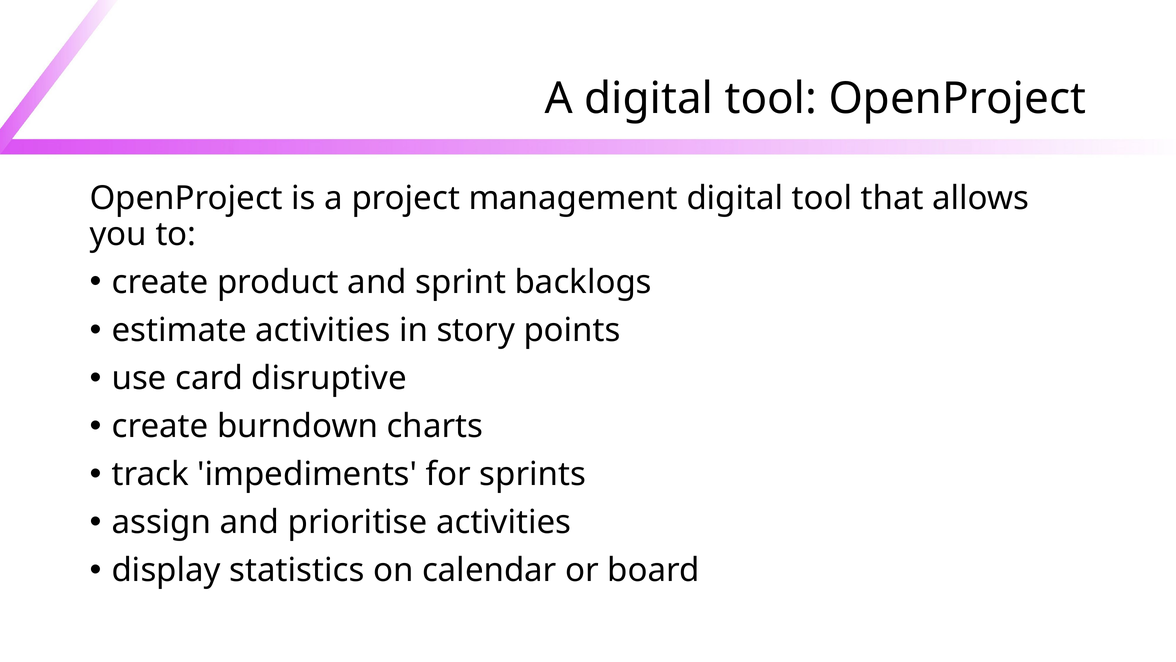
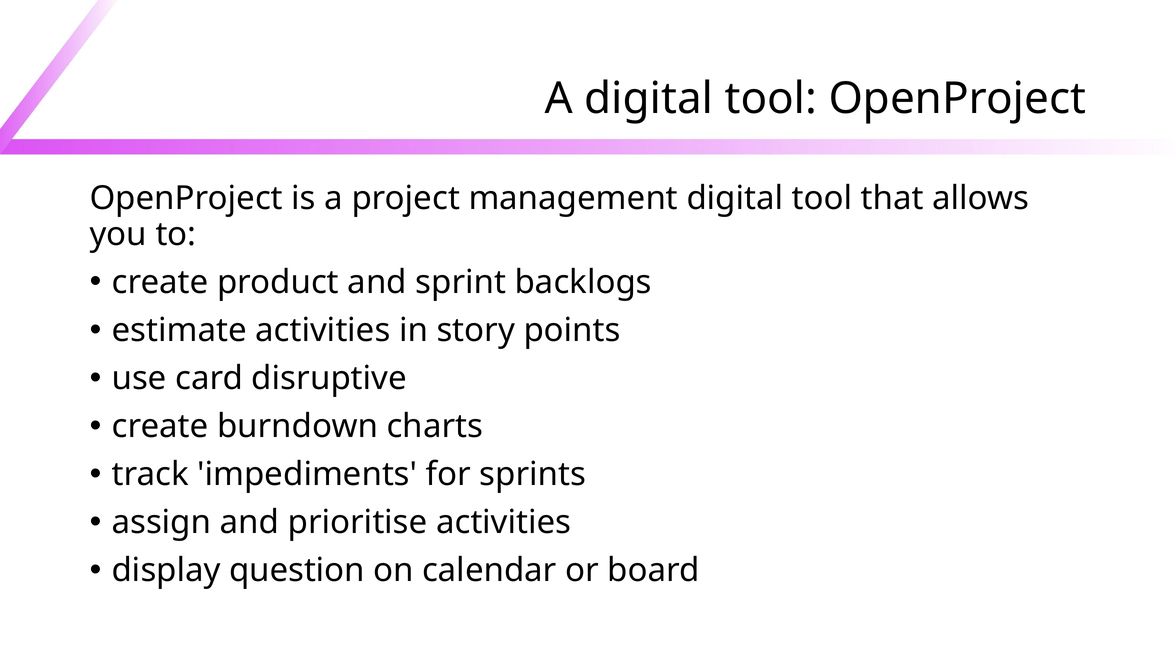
statistics: statistics -> question
